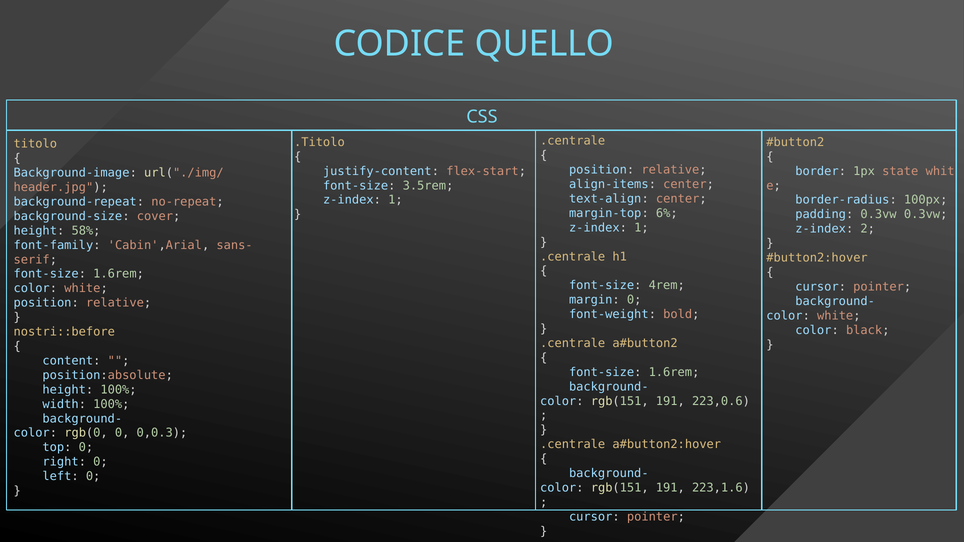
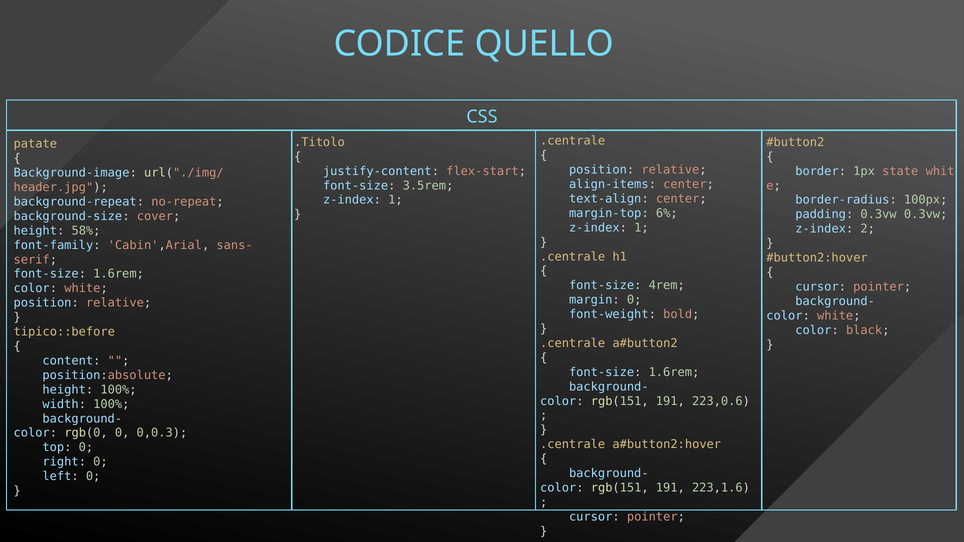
titolo: titolo -> patate
nostri::before: nostri::before -> tipico::before
